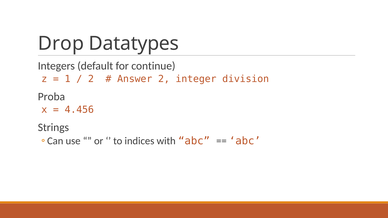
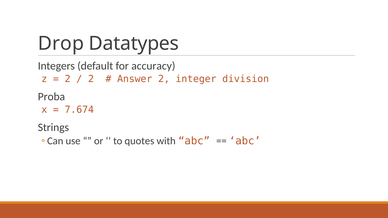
continue: continue -> accuracy
1 at (68, 79): 1 -> 2
4.456: 4.456 -> 7.674
indices: indices -> quotes
